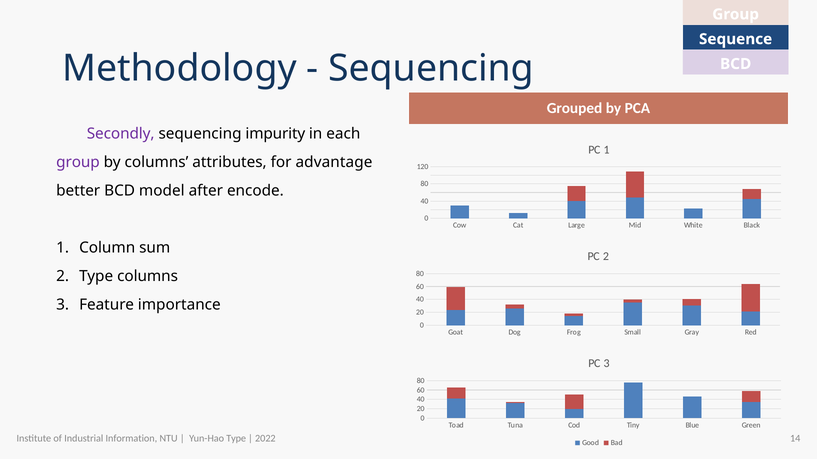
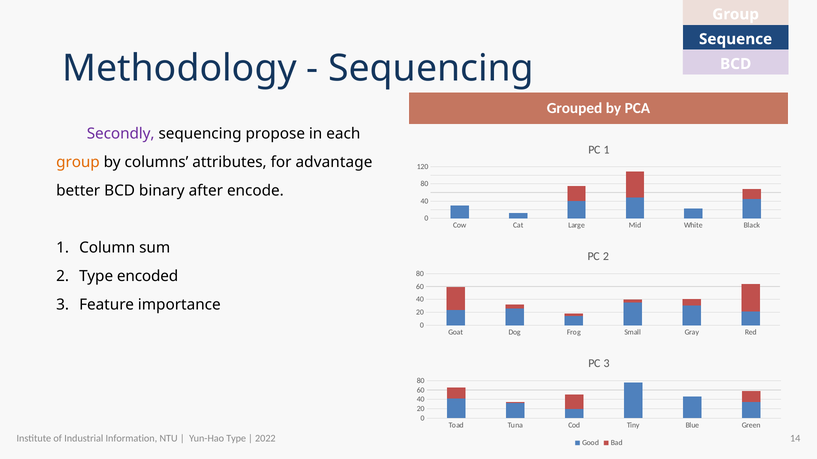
impurity: impurity -> propose
group at (78, 162) colour: purple -> orange
model: model -> binary
Type columns: columns -> encoded
